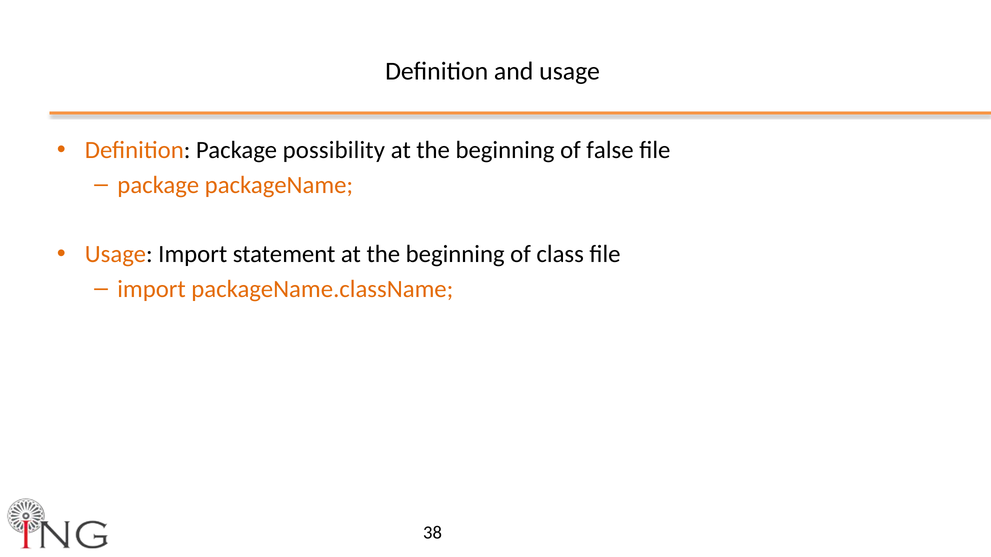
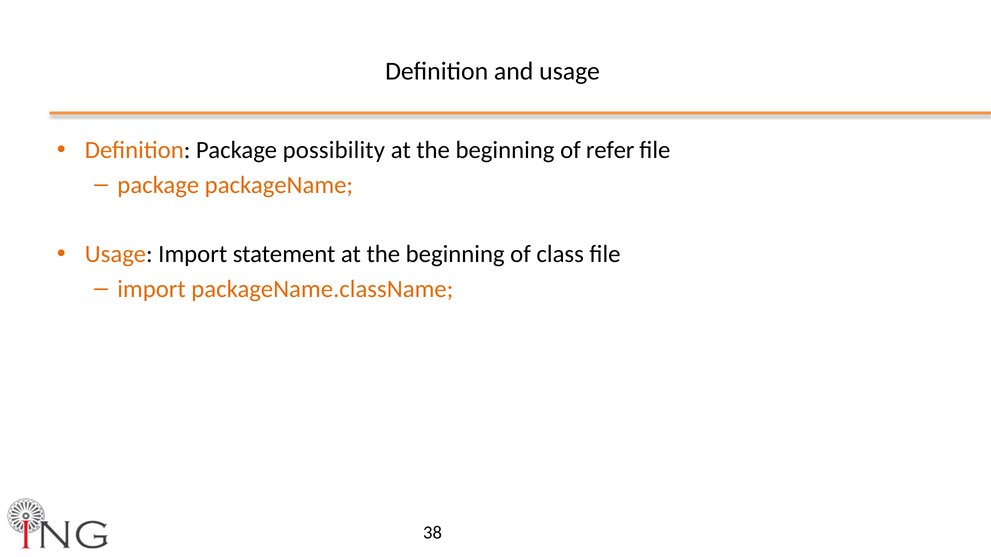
false: false -> refer
